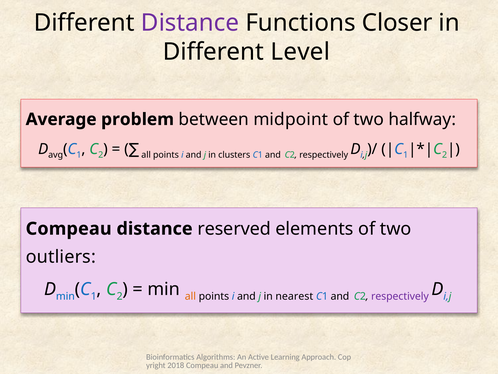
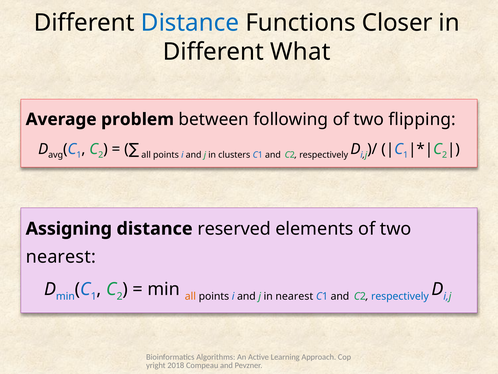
Distance at (190, 23) colour: purple -> blue
Level: Level -> What
midpoint: midpoint -> following
halfway: halfway -> flipping
Compeau at (69, 228): Compeau -> Assigning
outliers at (61, 256): outliers -> nearest
respectively at (400, 296) colour: purple -> blue
